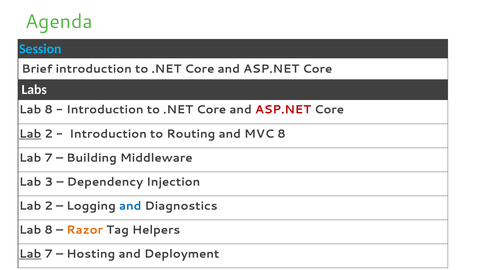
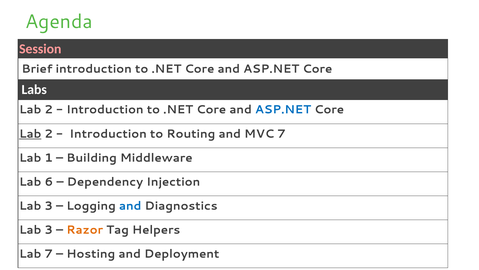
Session colour: light blue -> pink
8 at (49, 110): 8 -> 2
ASP.NET at (283, 110) colour: red -> blue
MVC 8: 8 -> 7
7 at (49, 157): 7 -> 1
3: 3 -> 6
2 at (49, 205): 2 -> 3
8 at (49, 229): 8 -> 3
Lab at (30, 253) underline: present -> none
